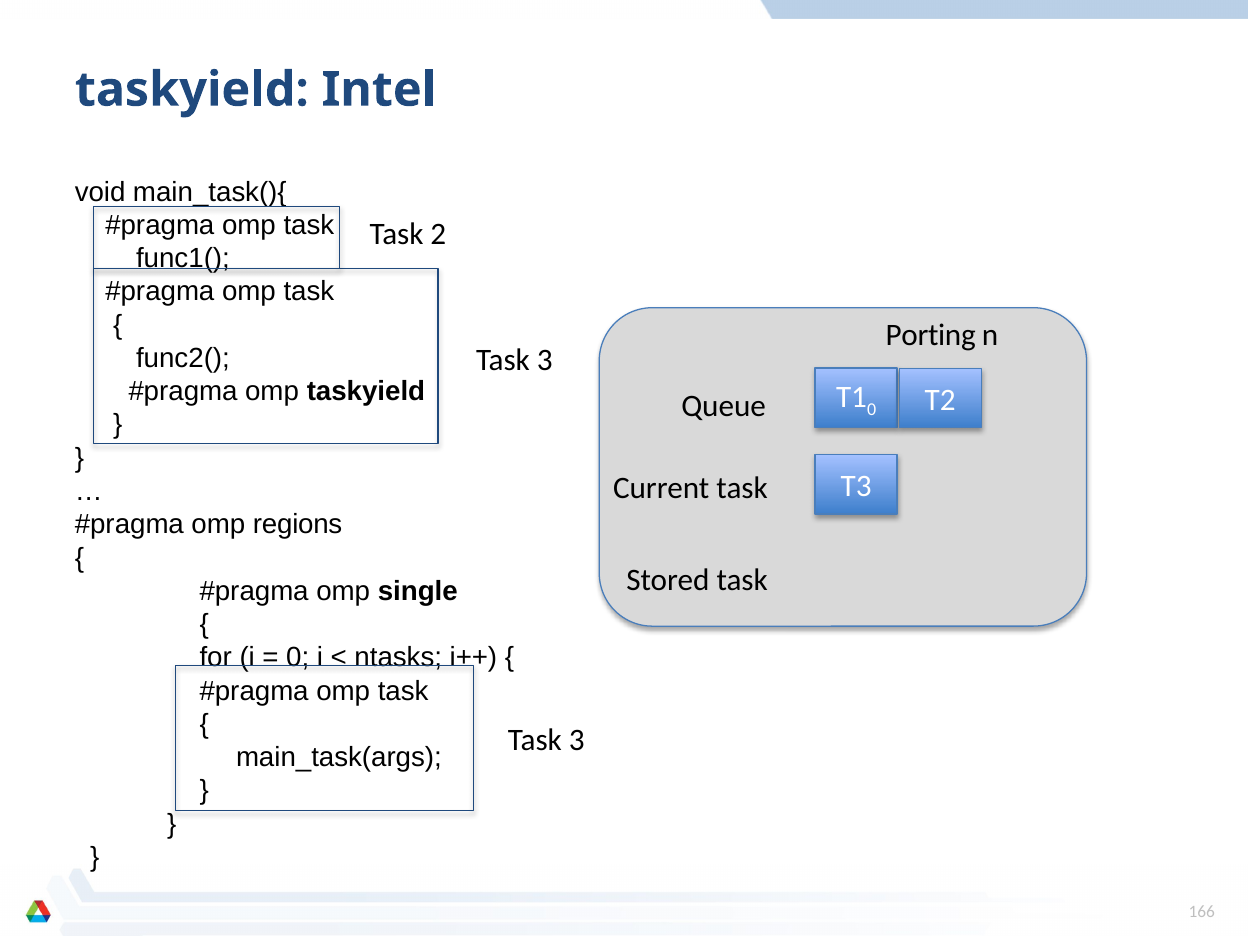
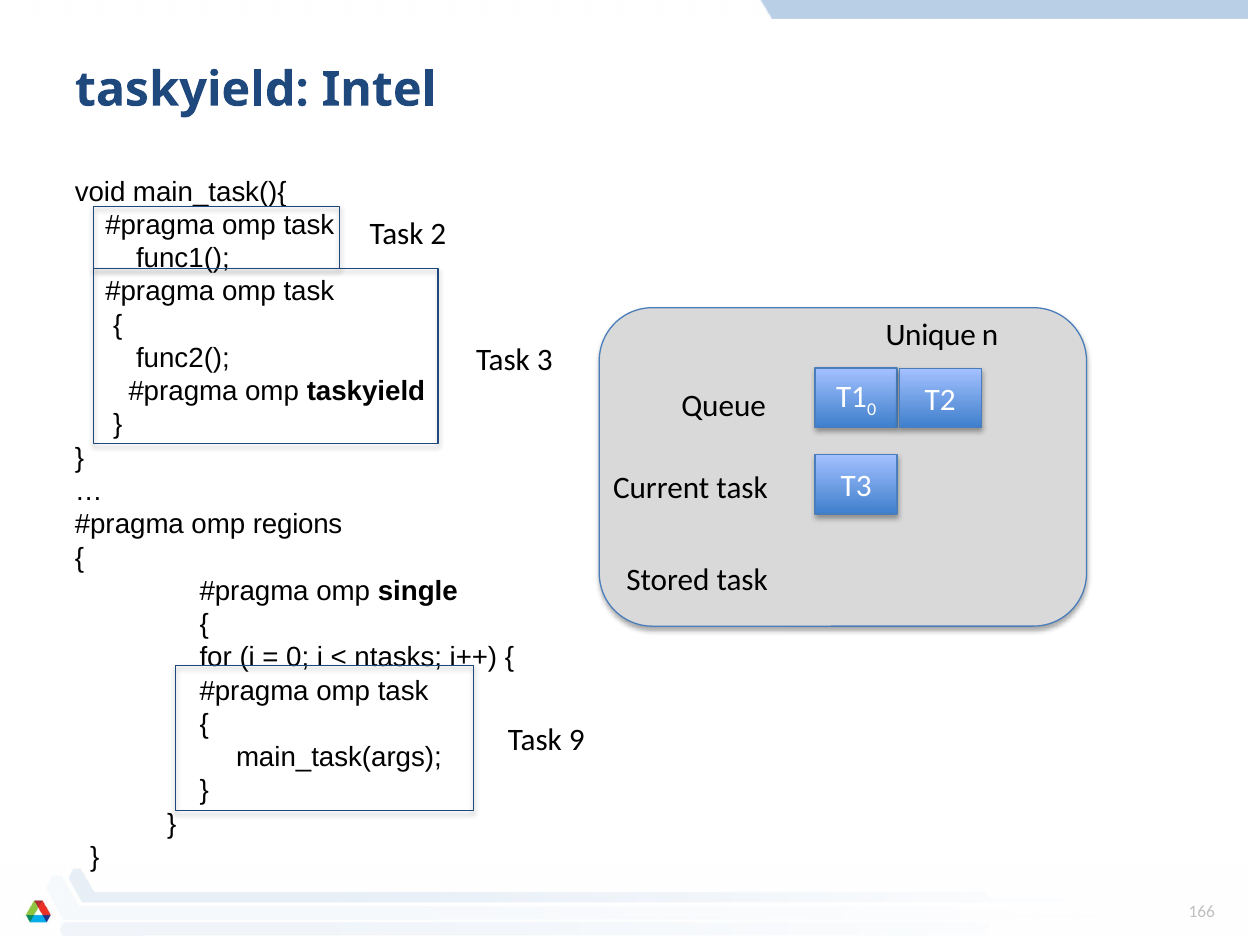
Porting: Porting -> Unique
3 at (577, 740): 3 -> 9
